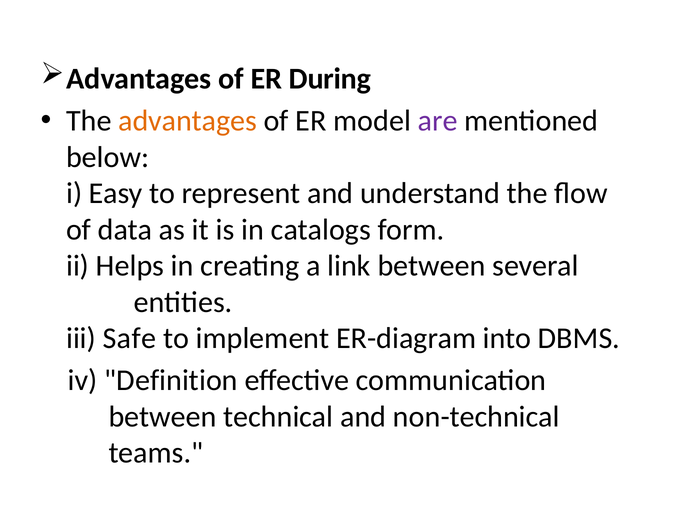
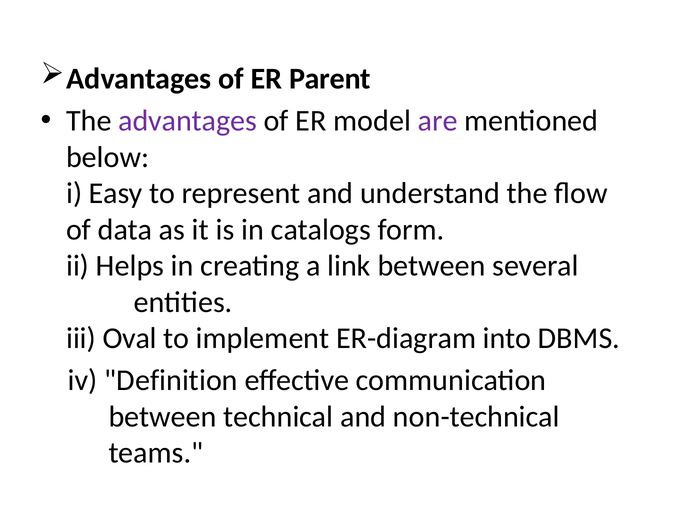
During: During -> Parent
advantages at (188, 121) colour: orange -> purple
Safe: Safe -> Oval
